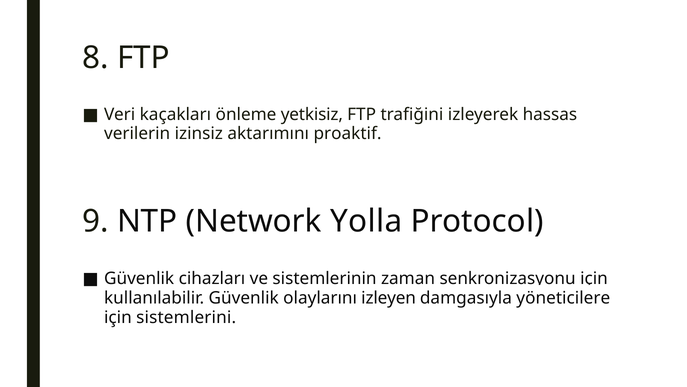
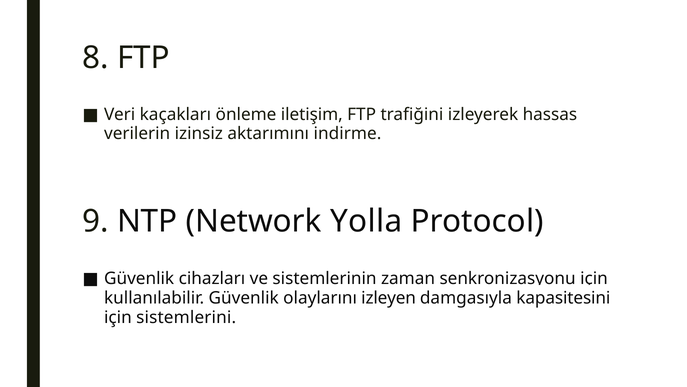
yetkisiz: yetkisiz -> iletişim
proaktif: proaktif -> indirme
yöneticilere: yöneticilere -> kapasitesini
